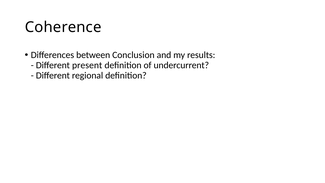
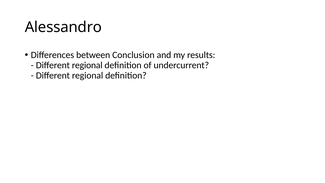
Coherence: Coherence -> Alessandro
present at (87, 65): present -> regional
